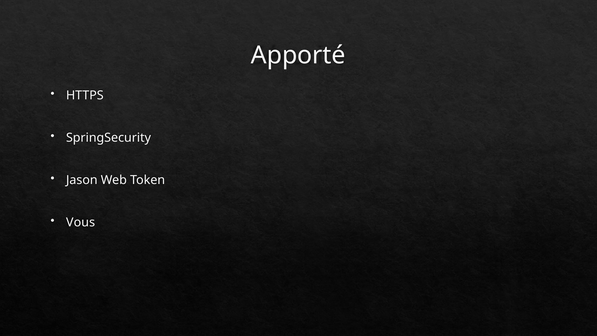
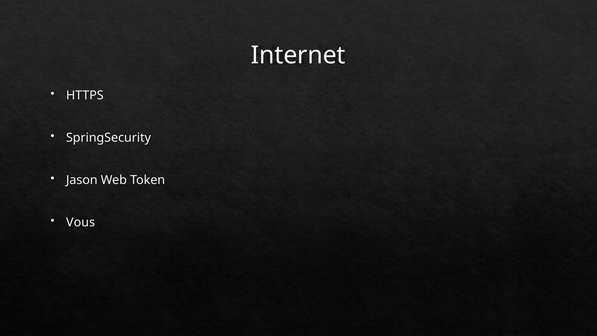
Apporté: Apporté -> Internet
